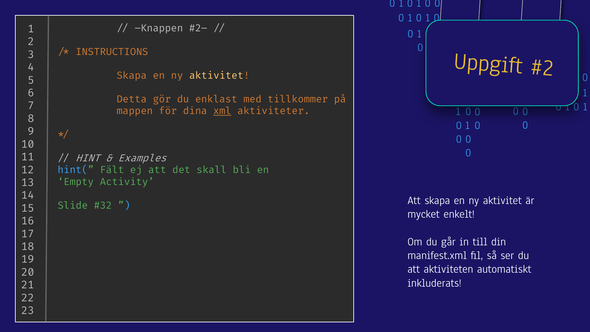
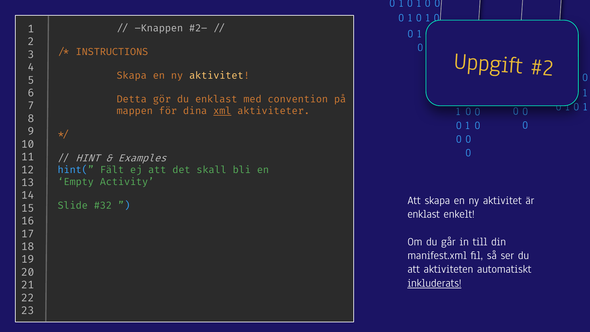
tillkommer: tillkommer -> convention
mycket at (424, 214): mycket -> enklast
inkluderats underline: none -> present
